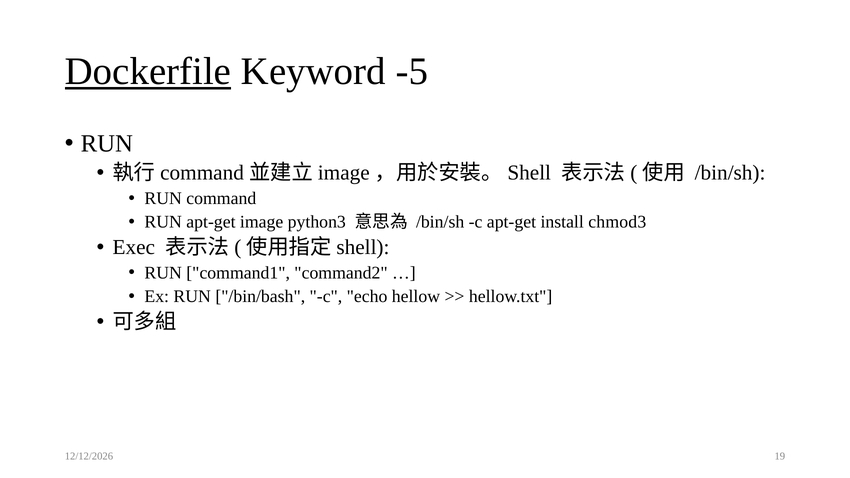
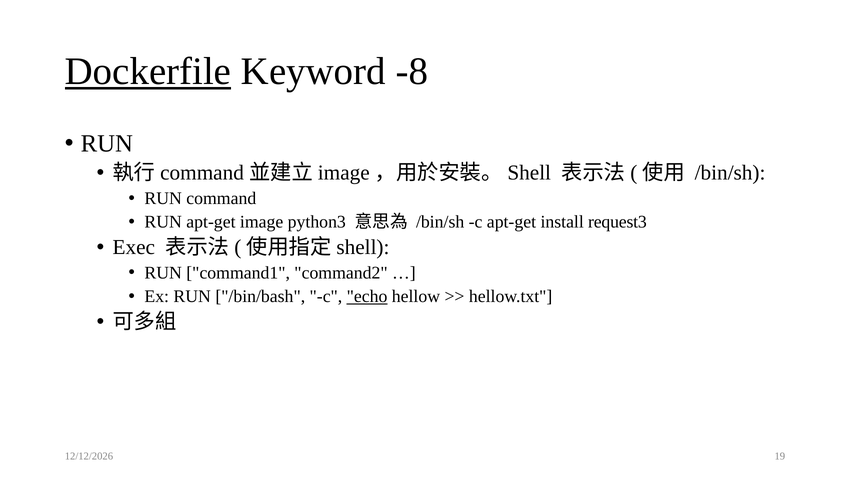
-5: -5 -> -8
chmod3: chmod3 -> request3
echo underline: none -> present
